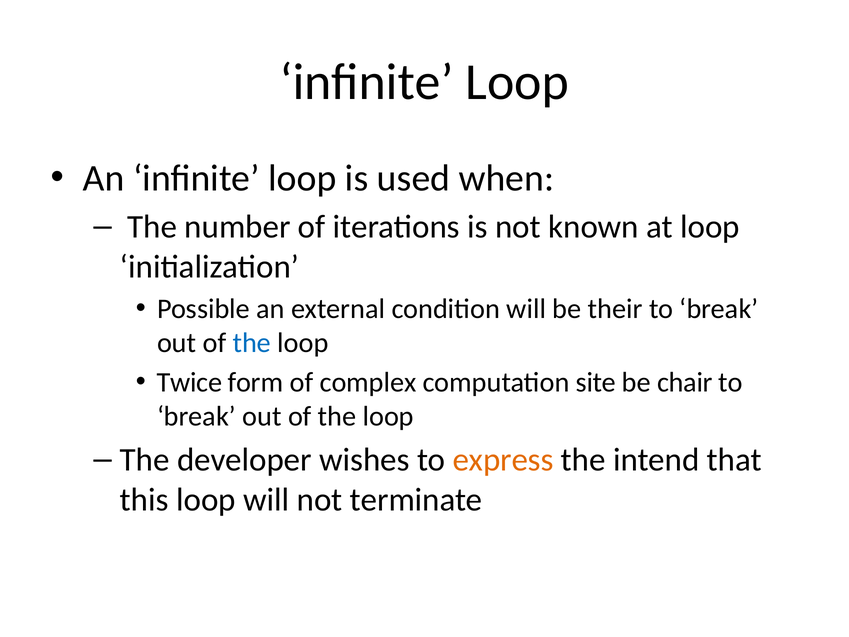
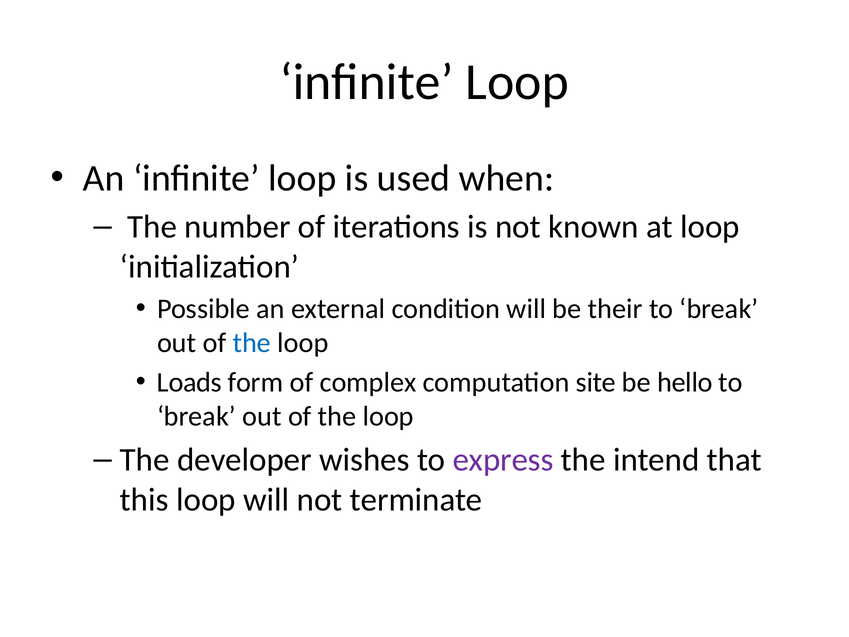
Twice: Twice -> Loads
chair: chair -> hello
express colour: orange -> purple
